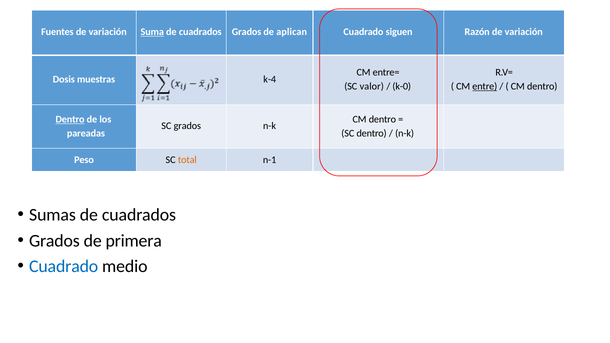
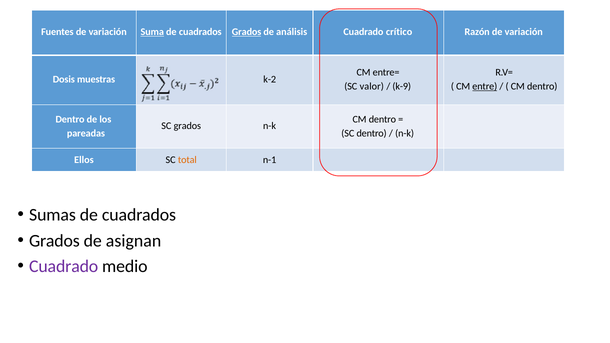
Grados at (247, 32) underline: none -> present
aplican: aplican -> análisis
siguen: siguen -> crítico
k-4: k-4 -> k-2
k-0: k-0 -> k-9
Dentro at (70, 119) underline: present -> none
Peso: Peso -> Ellos
primera: primera -> asignan
Cuadrado at (64, 266) colour: blue -> purple
